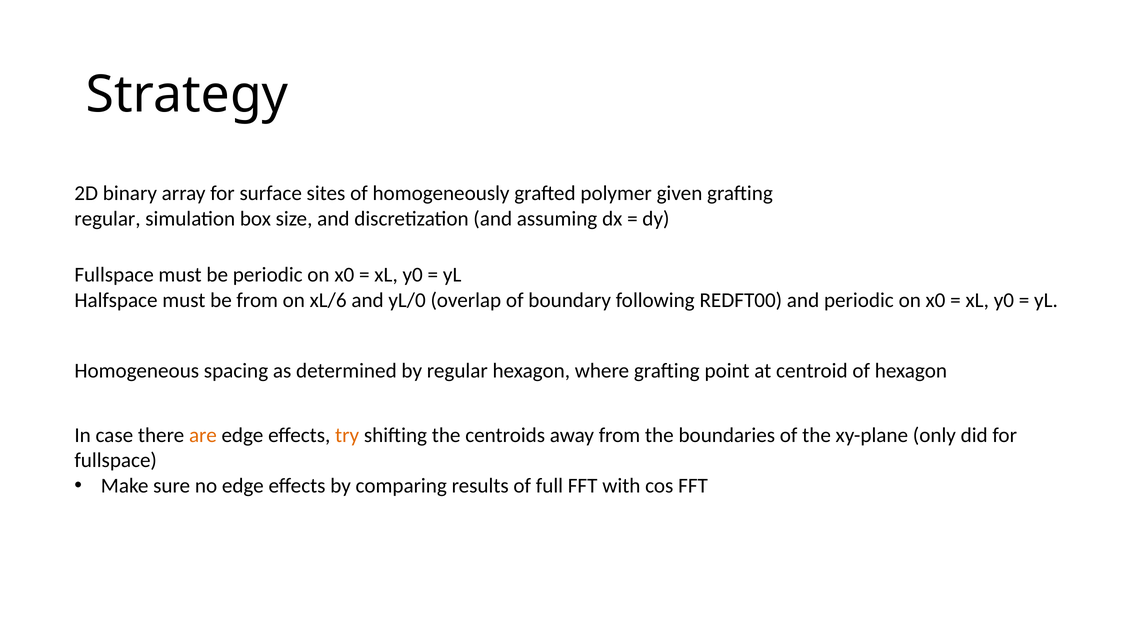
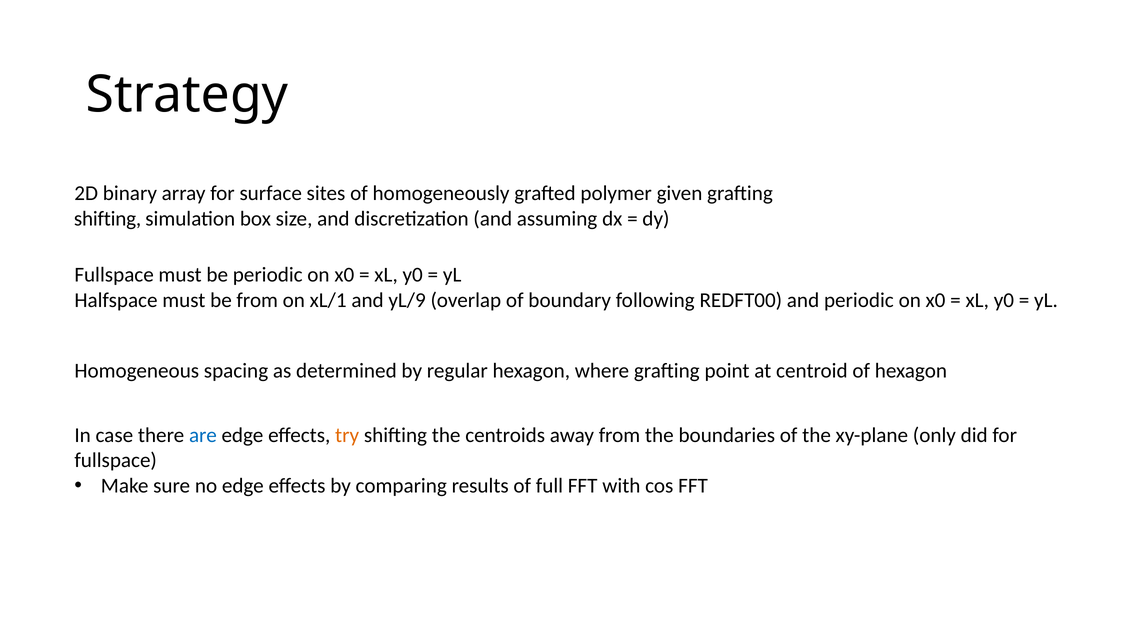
regular at (107, 219): regular -> shifting
xL/6: xL/6 -> xL/1
yL/0: yL/0 -> yL/9
are colour: orange -> blue
